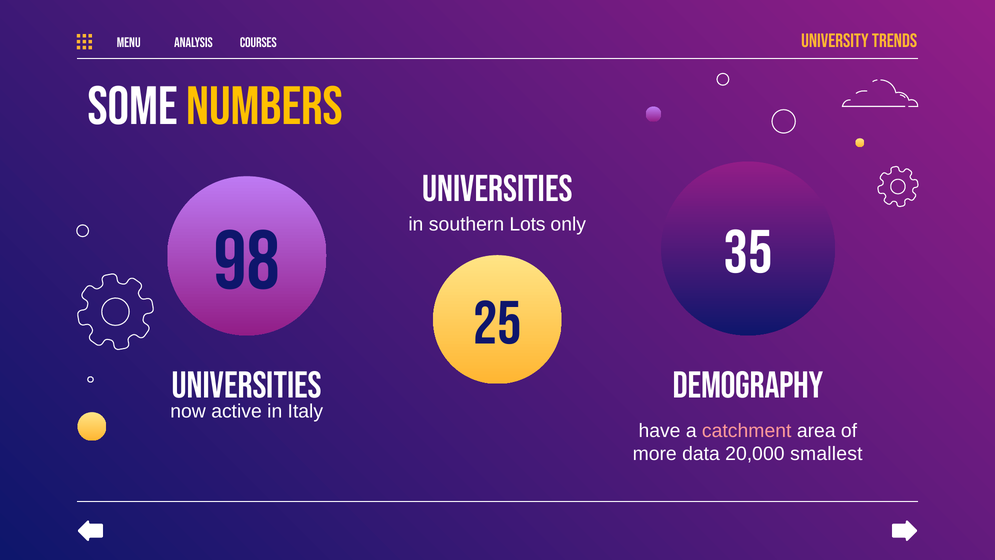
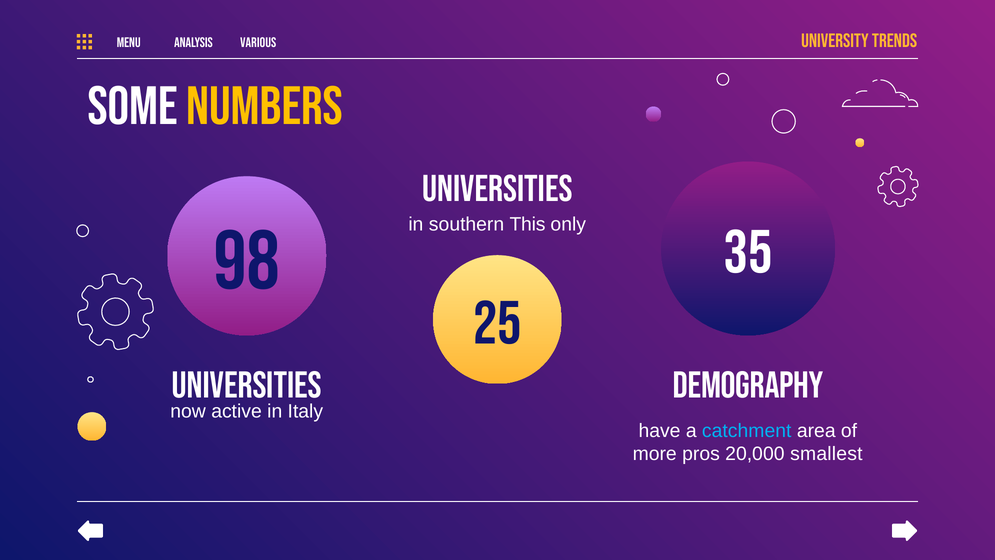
COURSES: COURSES -> VARIOUS
Lots: Lots -> This
catchment colour: pink -> light blue
data: data -> pros
